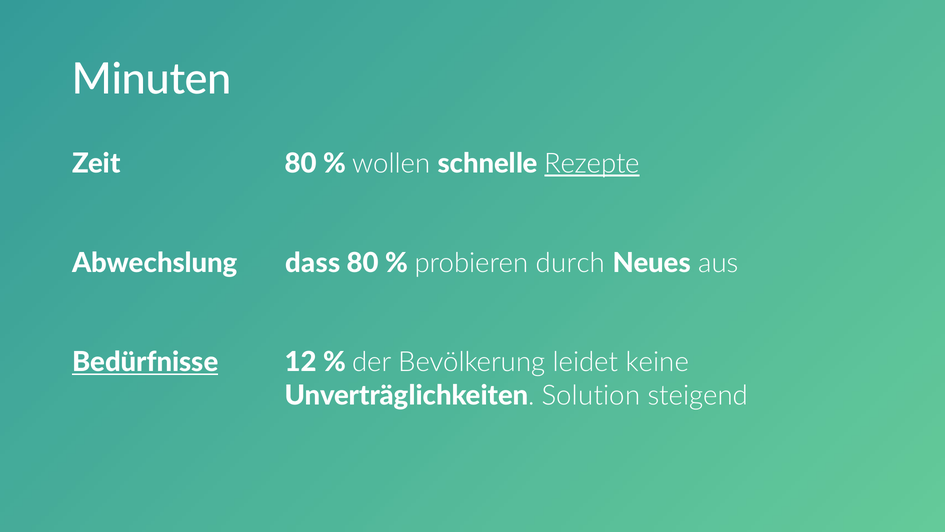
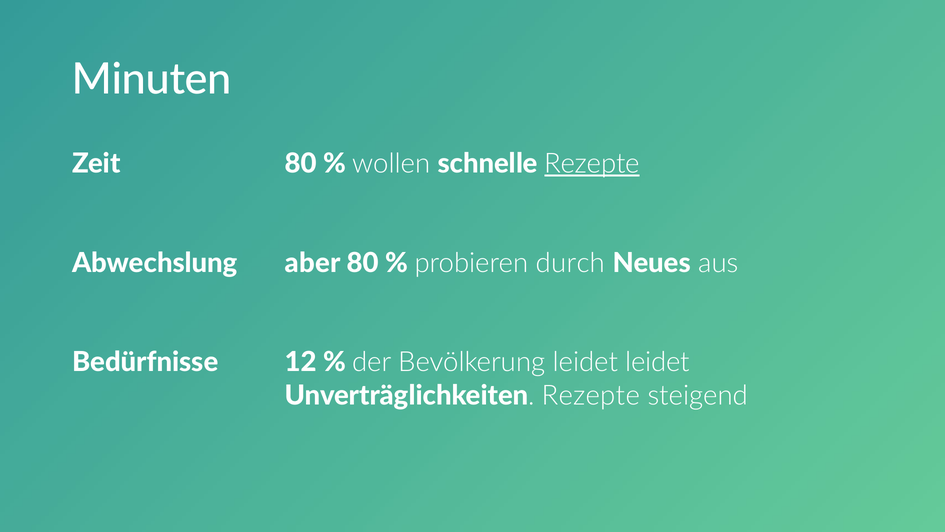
dass: dass -> aber
Bedürfnisse underline: present -> none
leidet keine: keine -> leidet
Solution at (591, 395): Solution -> Rezepte
